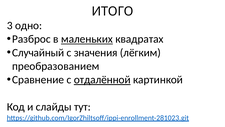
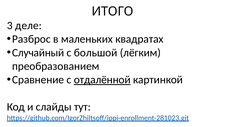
одно: одно -> деле
маленьких underline: present -> none
значения: значения -> большой
